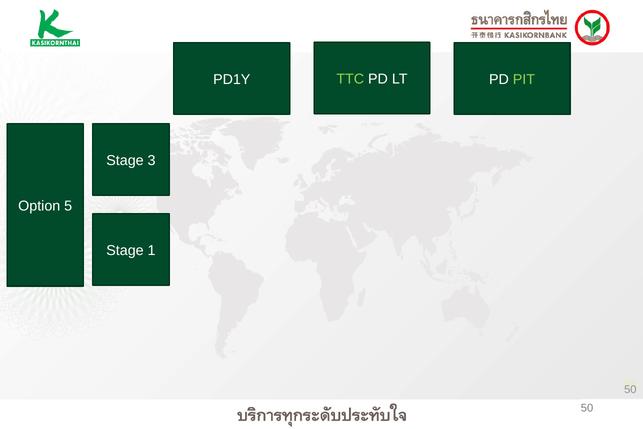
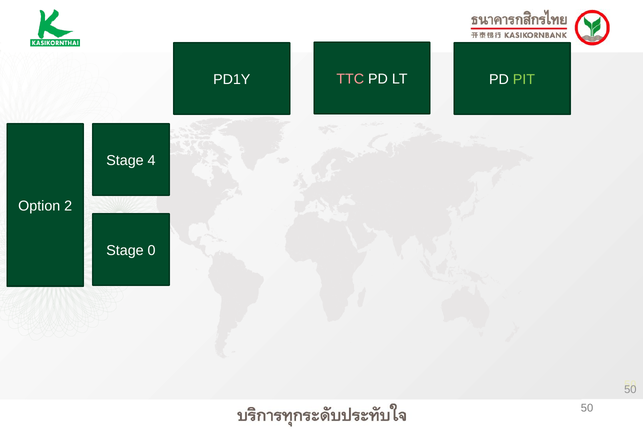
TTC colour: light green -> pink
3: 3 -> 4
5: 5 -> 2
1: 1 -> 0
